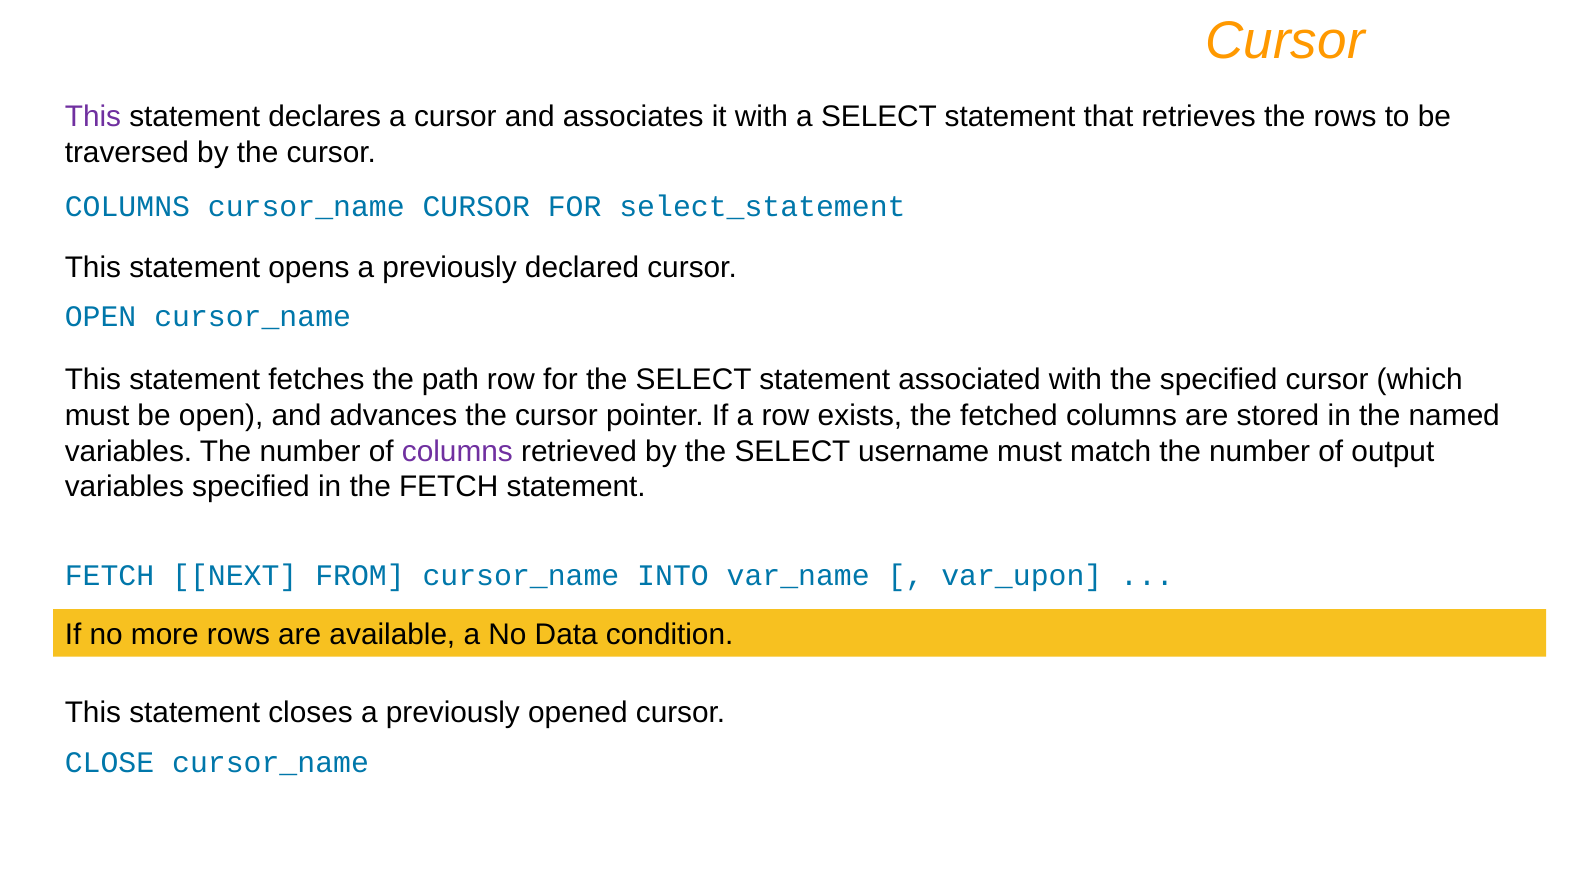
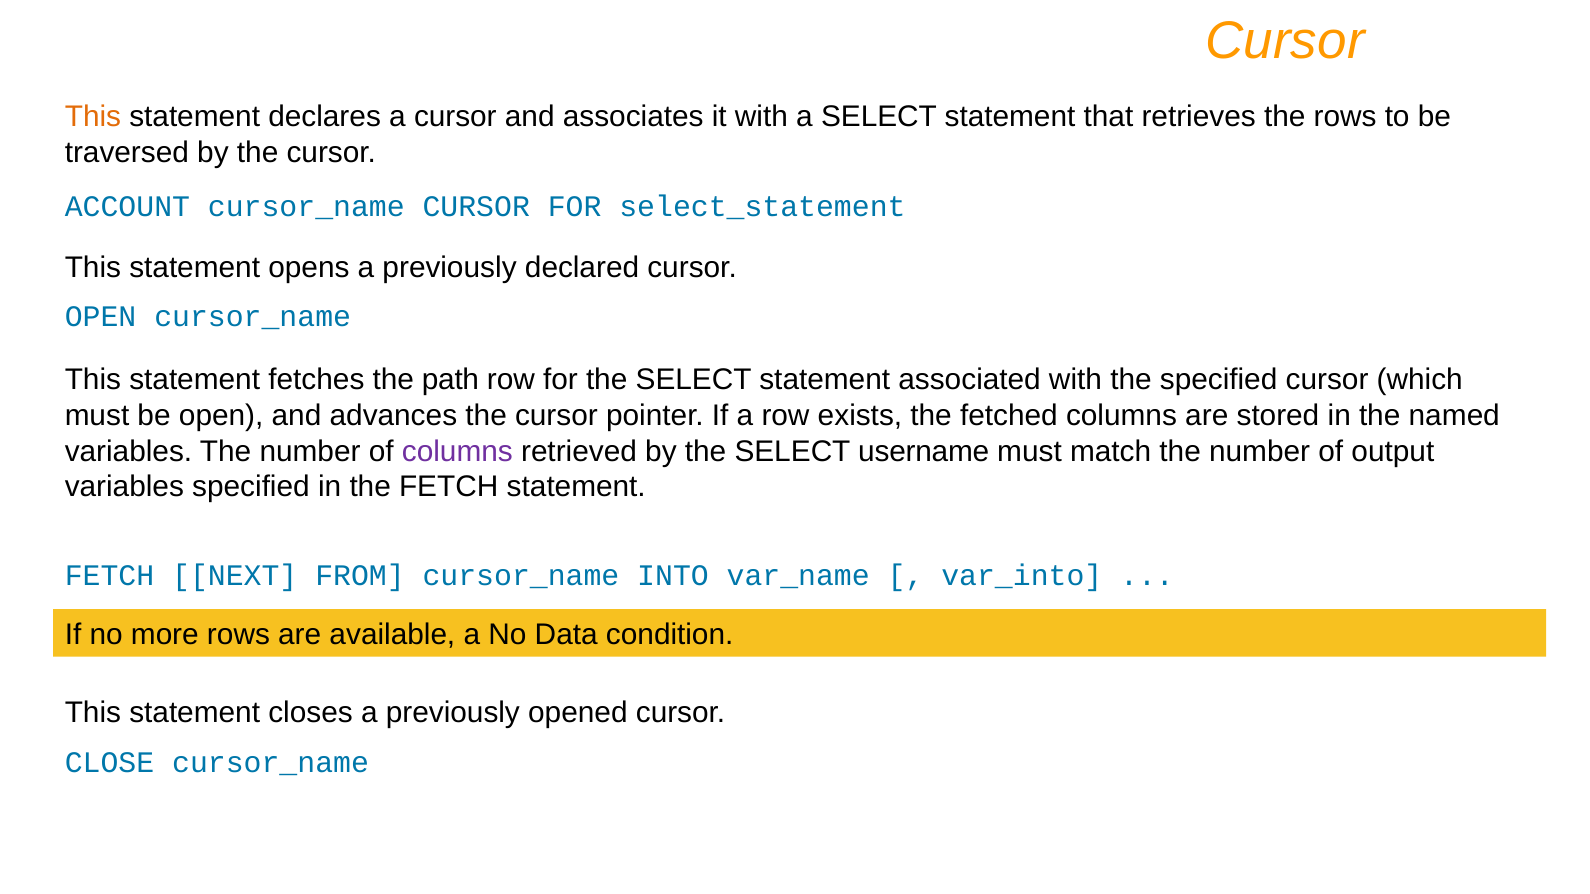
This at (93, 117) colour: purple -> orange
COLUMNS at (127, 206): COLUMNS -> ACCOUNT
var_upon: var_upon -> var_into
